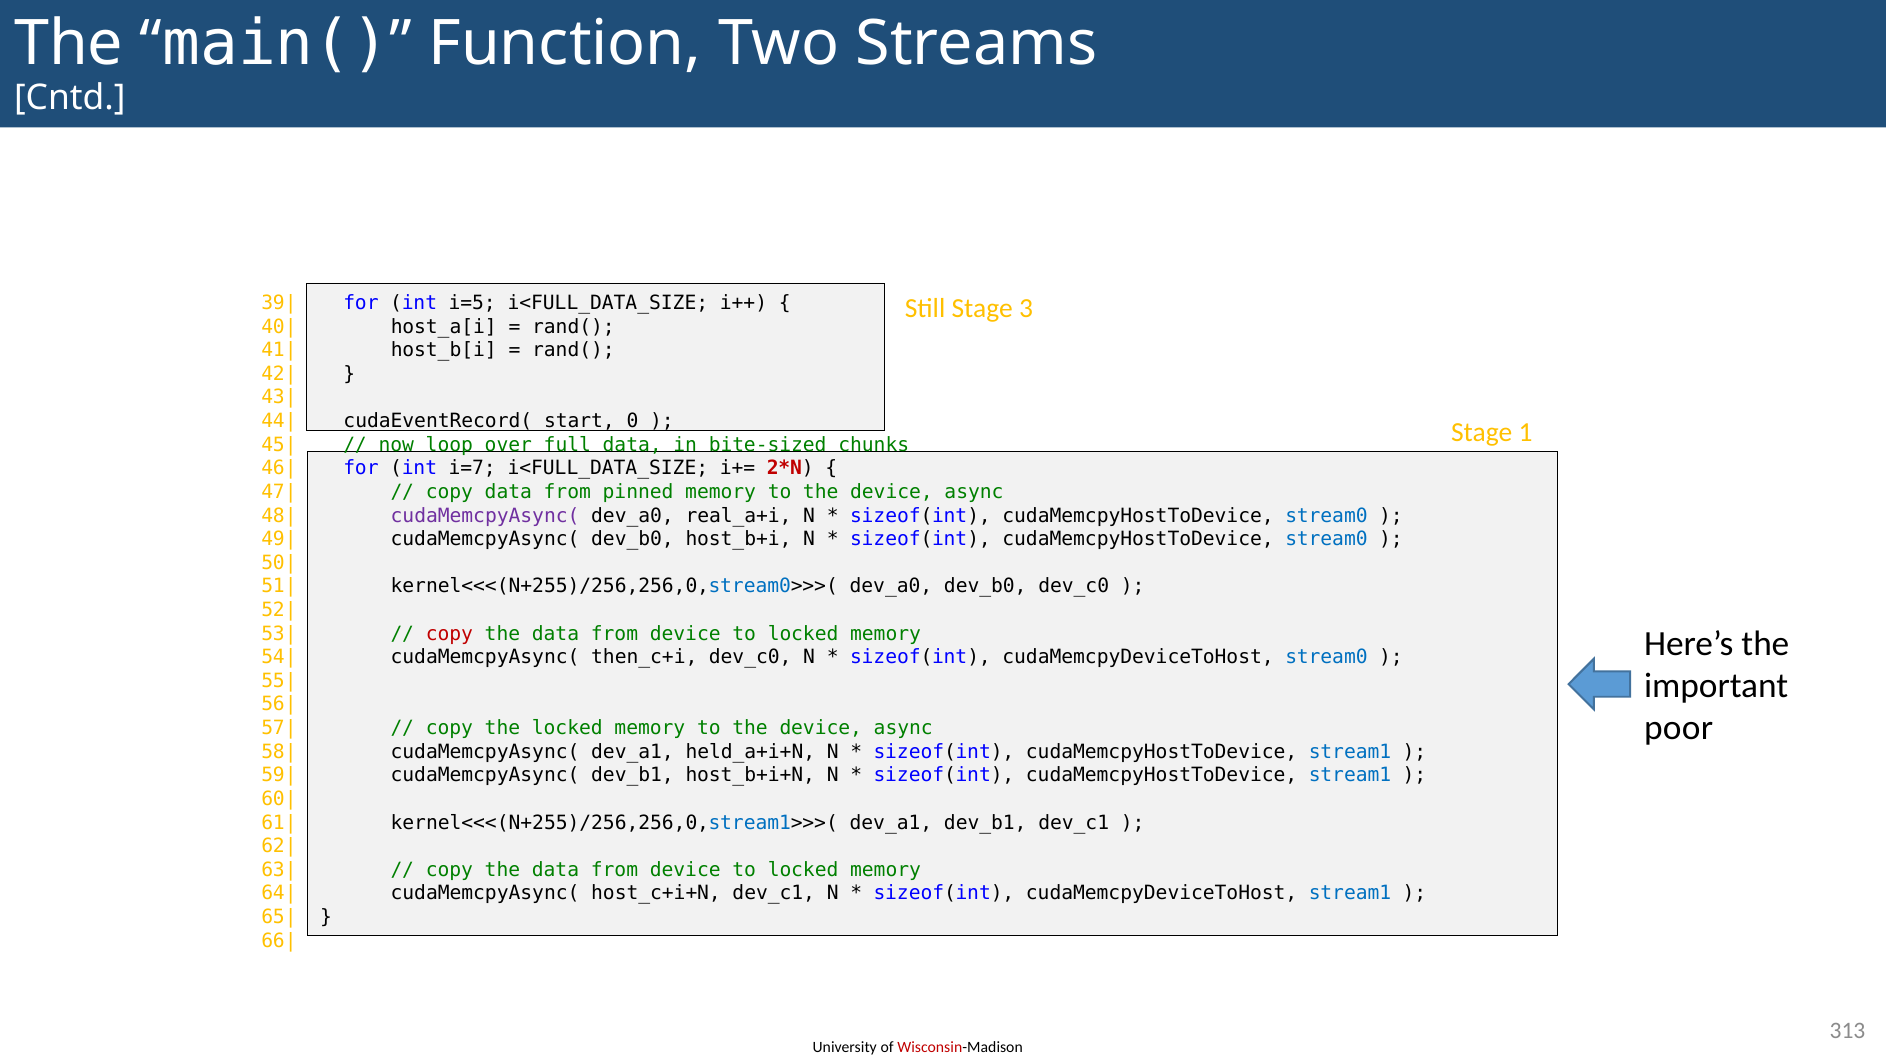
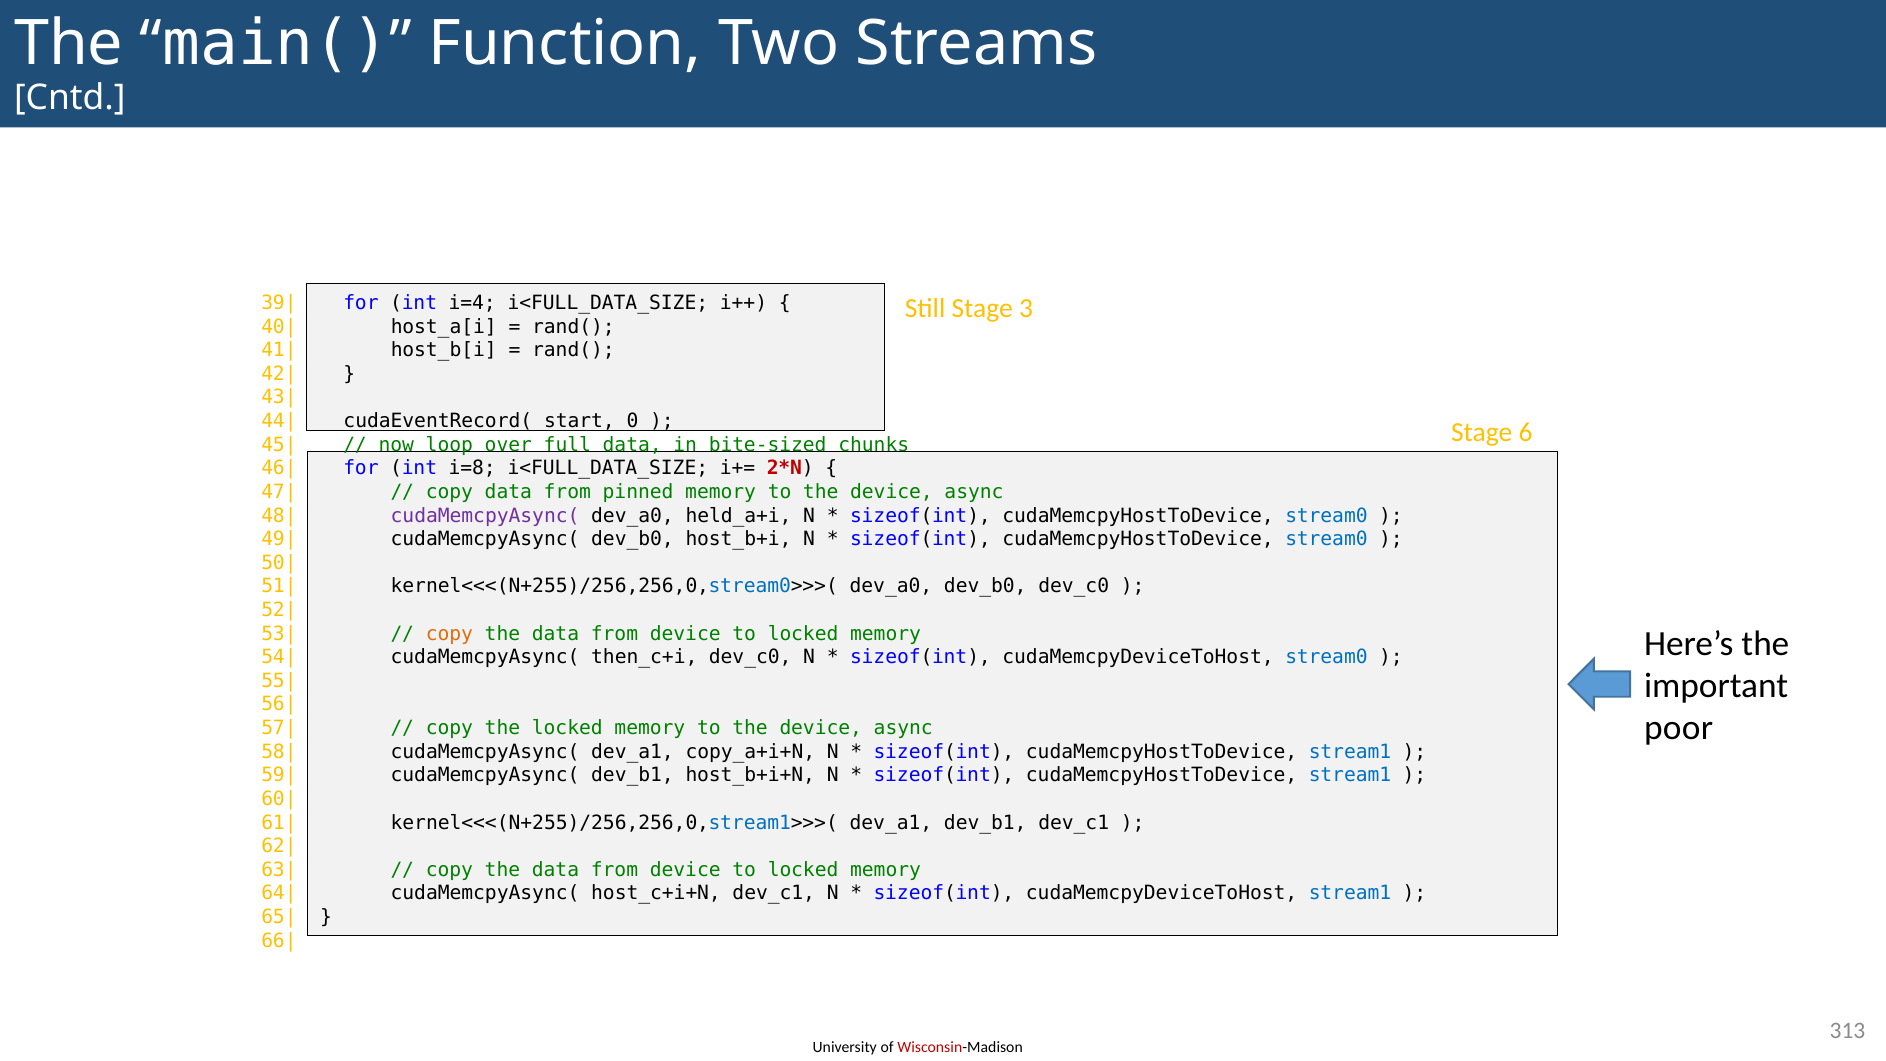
i=5: i=5 -> i=4
1: 1 -> 6
i=7: i=7 -> i=8
real_a+i: real_a+i -> held_a+i
copy at (449, 634) colour: red -> orange
held_a+i+N: held_a+i+N -> copy_a+i+N
